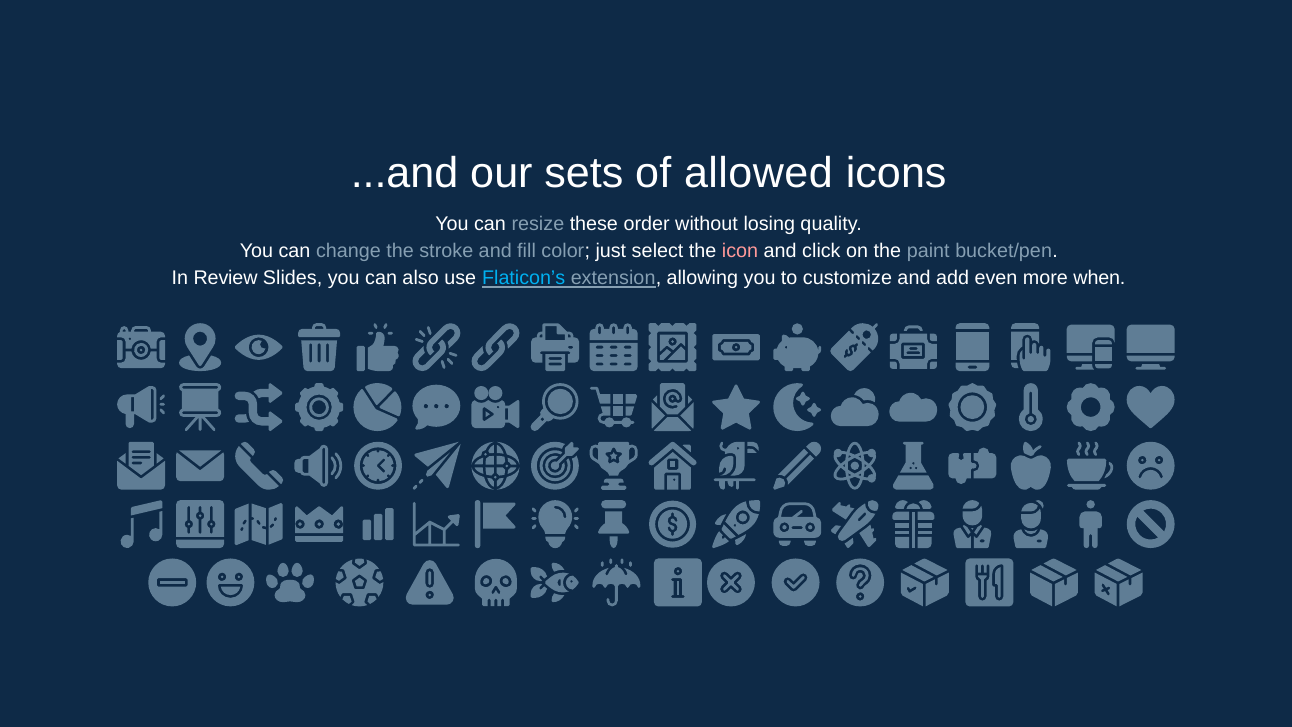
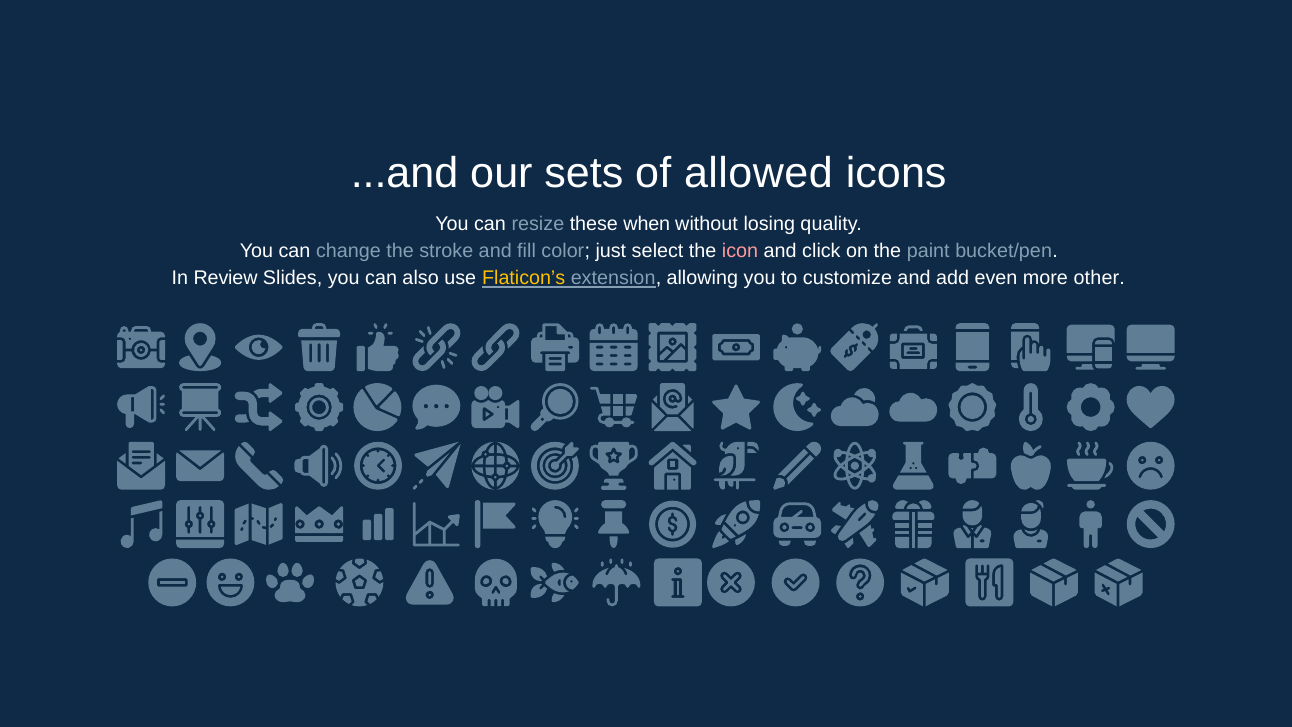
order: order -> when
Flaticon’s colour: light blue -> yellow
when: when -> other
